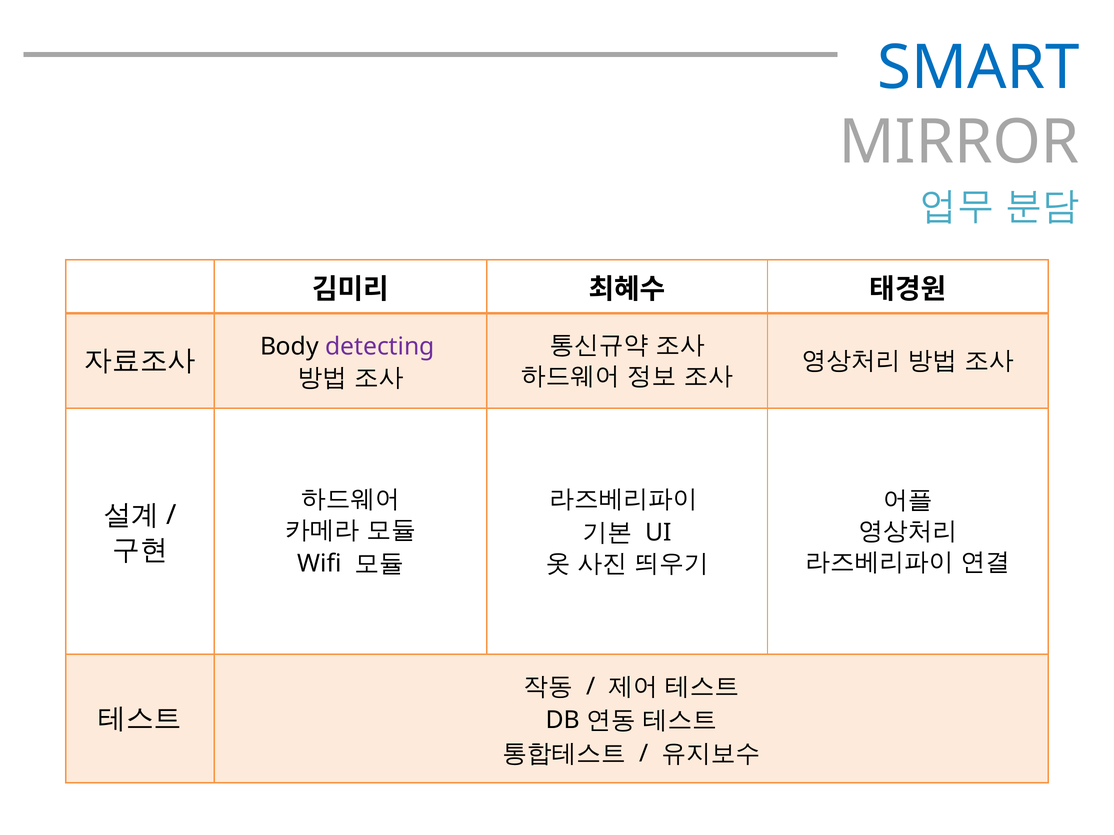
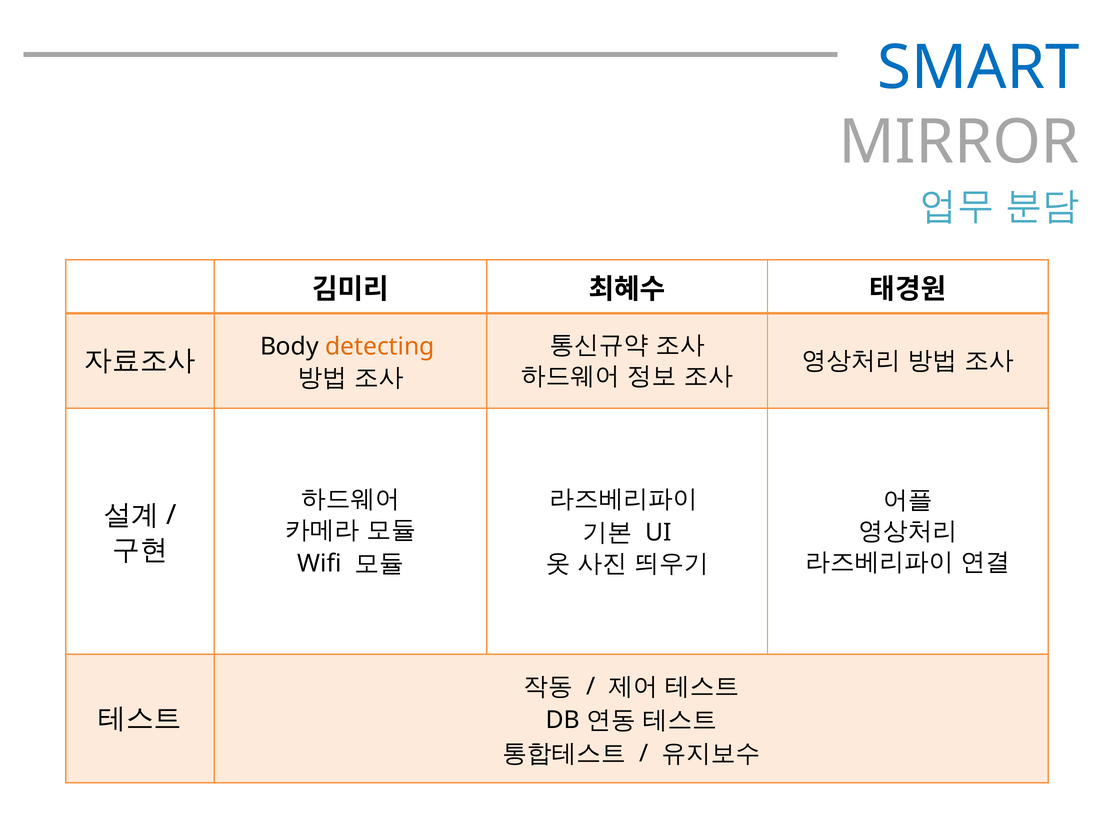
detecting colour: purple -> orange
